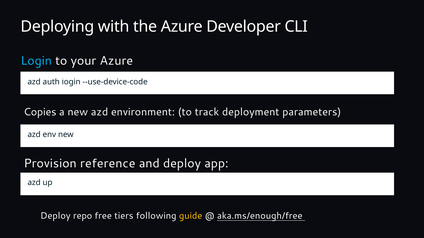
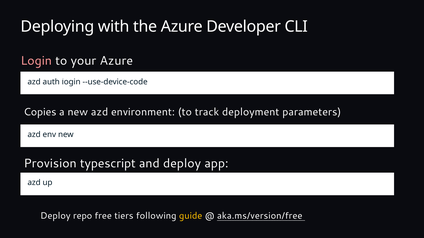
Login at (36, 61) colour: light blue -> pink
reference: reference -> typescript
aka.ms/enough/free: aka.ms/enough/free -> aka.ms/version/free
